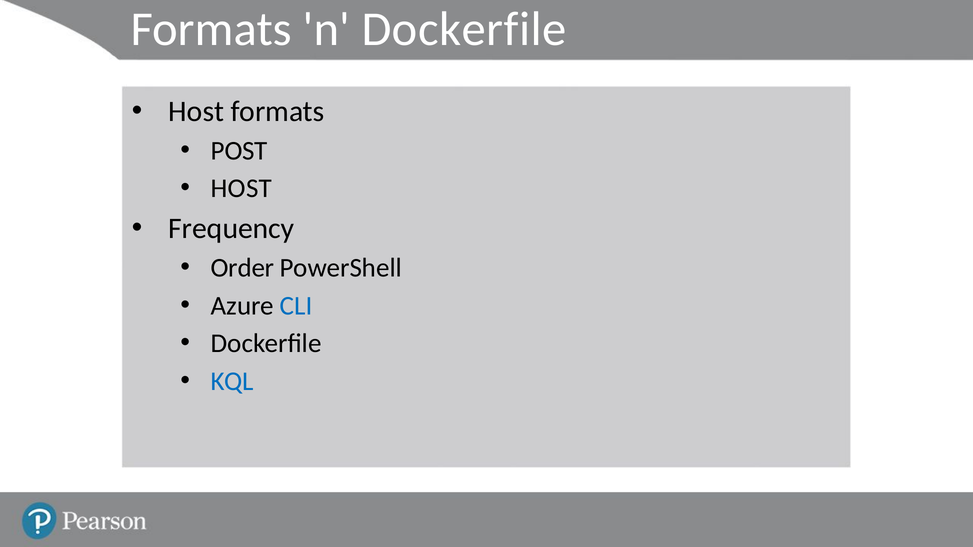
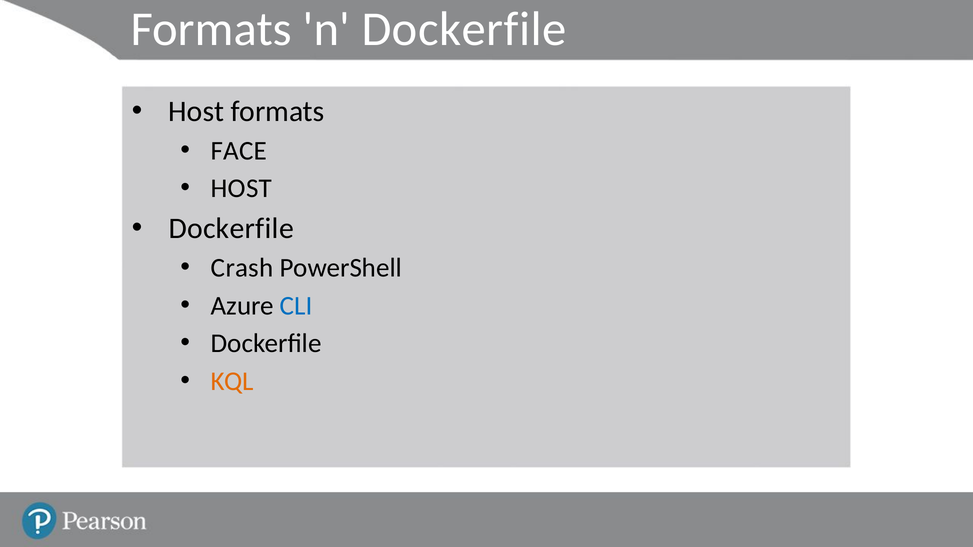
POST: POST -> FACE
Frequency at (231, 229): Frequency -> Dockerfile
Order: Order -> Crash
KQL colour: blue -> orange
